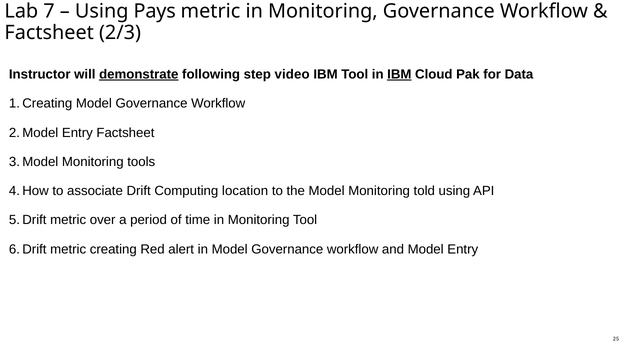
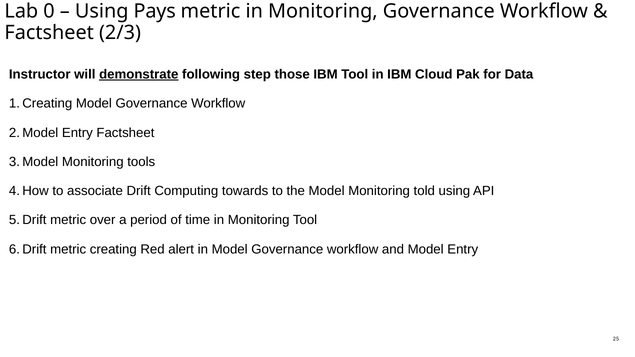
7: 7 -> 0
video: video -> those
IBM at (399, 74) underline: present -> none
location: location -> towards
